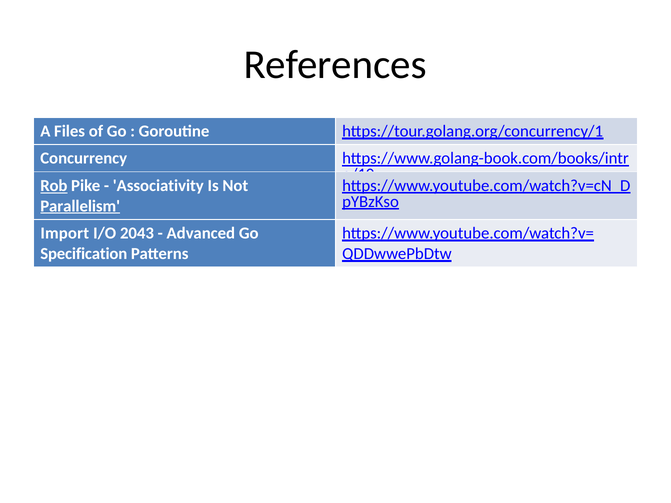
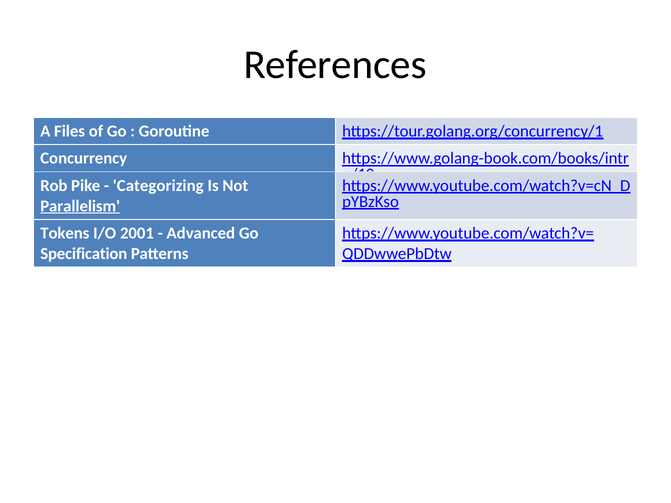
Rob underline: present -> none
Associativity: Associativity -> Categorizing
Import: Import -> Tokens
2043: 2043 -> 2001
